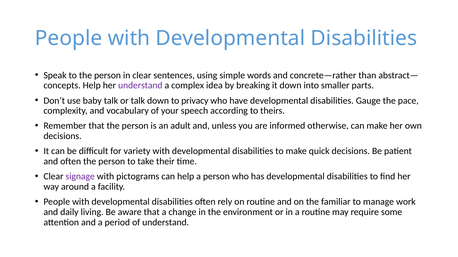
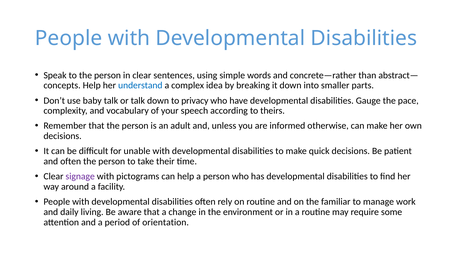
understand at (140, 86) colour: purple -> blue
variety: variety -> unable
of understand: understand -> orientation
